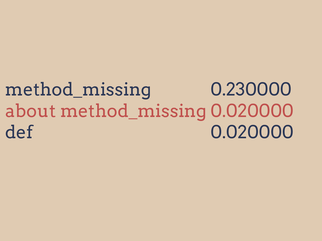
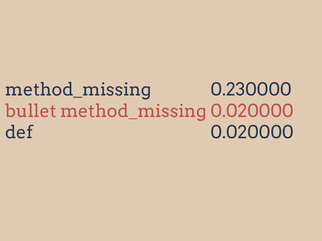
about: about -> bullet
